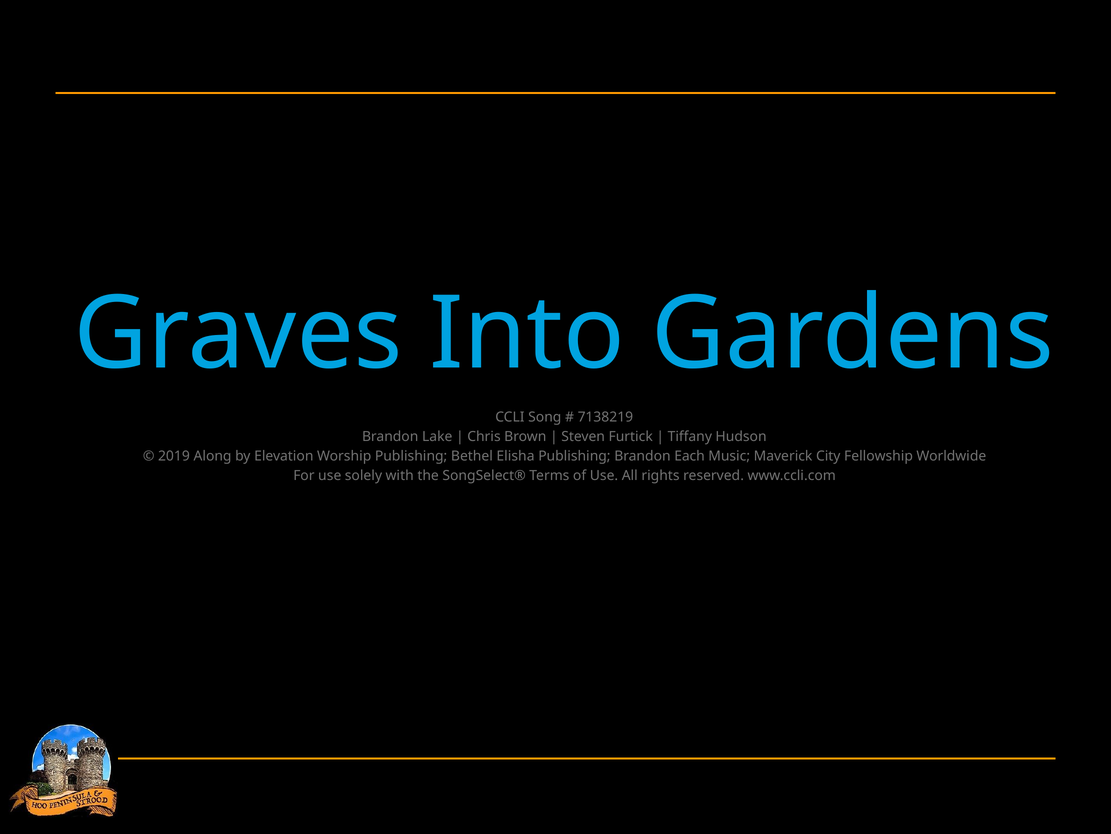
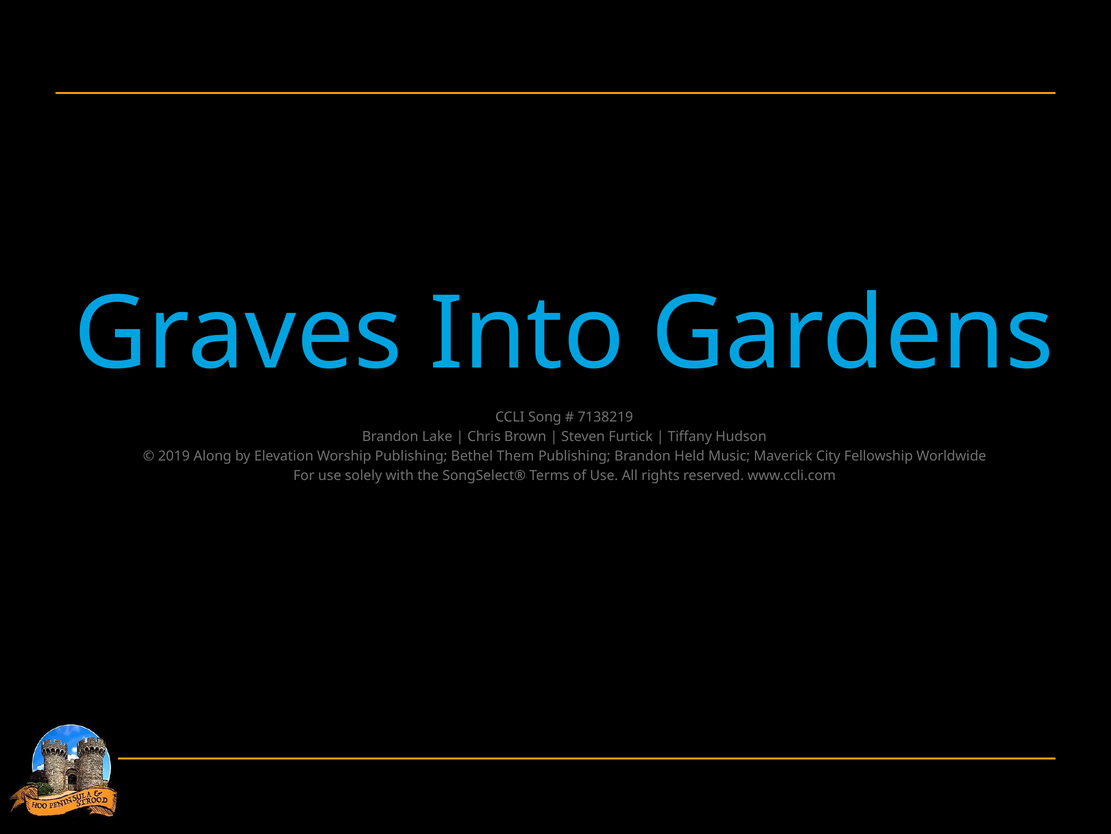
Elisha: Elisha -> Them
Each: Each -> Held
